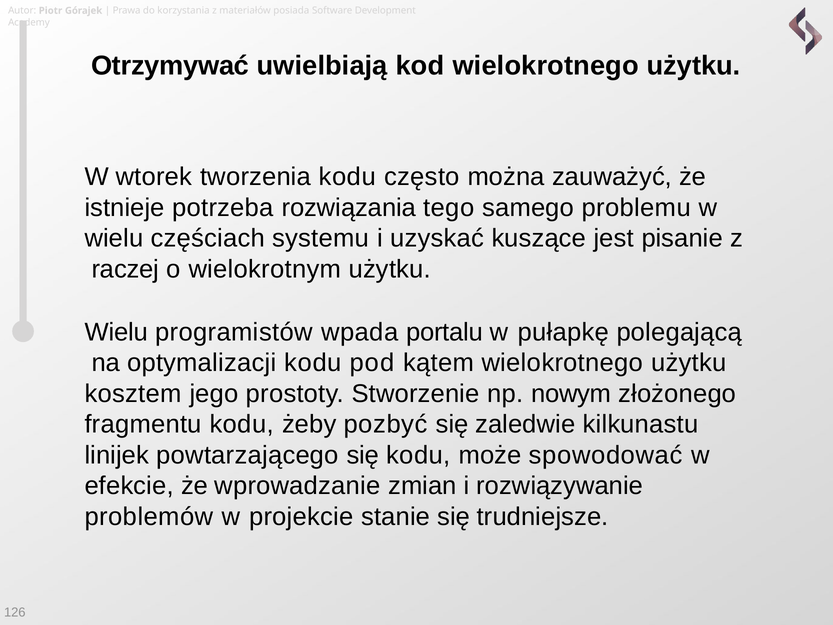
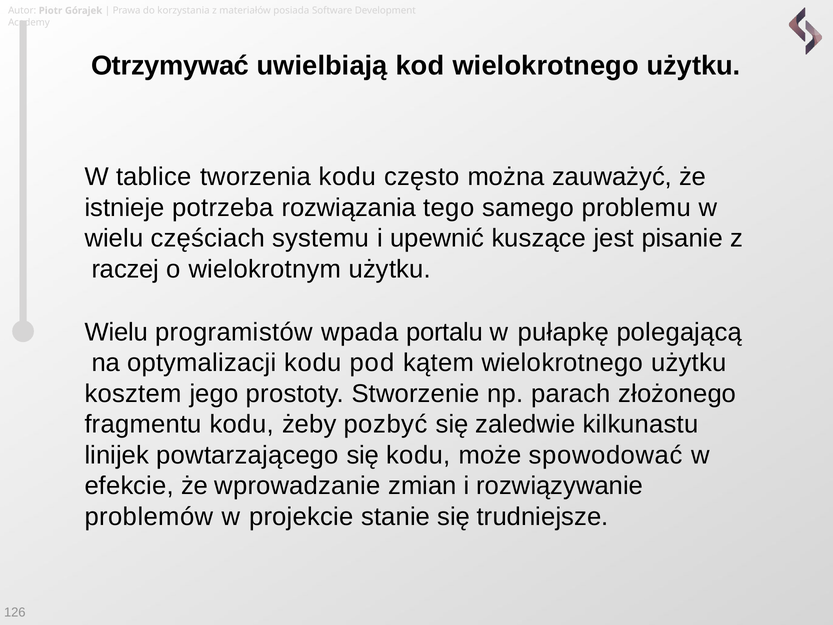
wtorek: wtorek -> tablice
uzyskać: uzyskać -> upewnić
nowym: nowym -> parach
